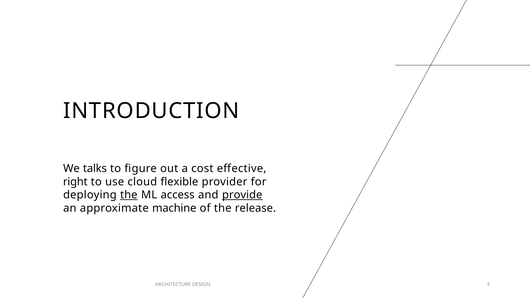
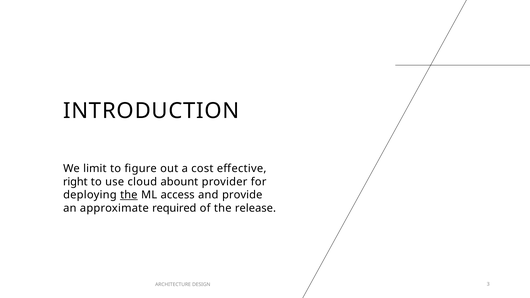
talks: talks -> limit
flexible: flexible -> abount
provide underline: present -> none
machine: machine -> required
